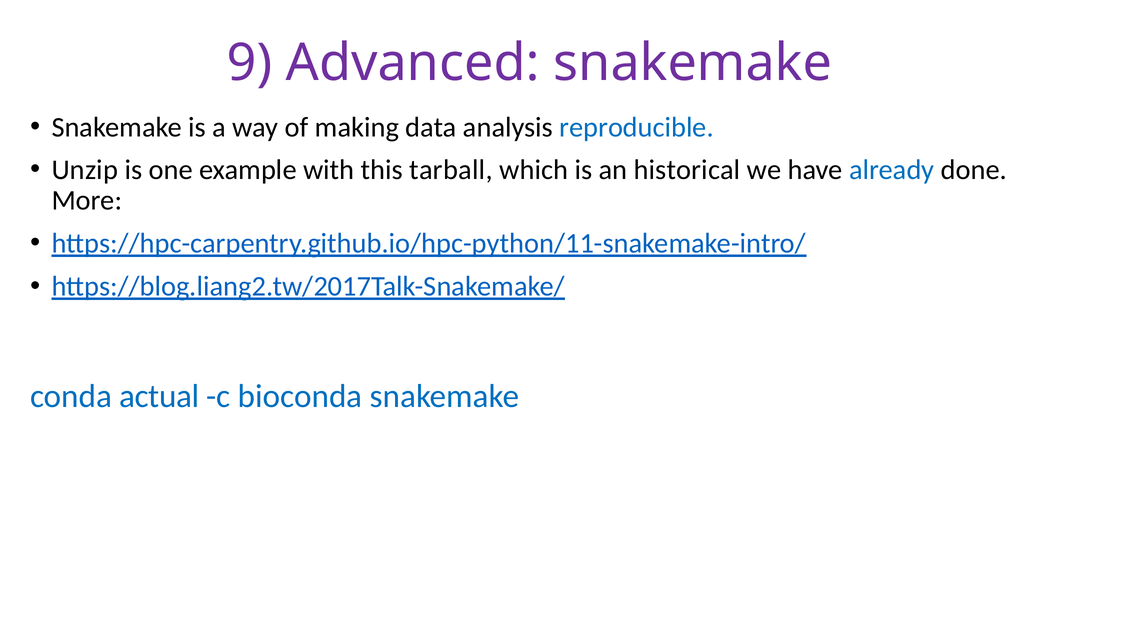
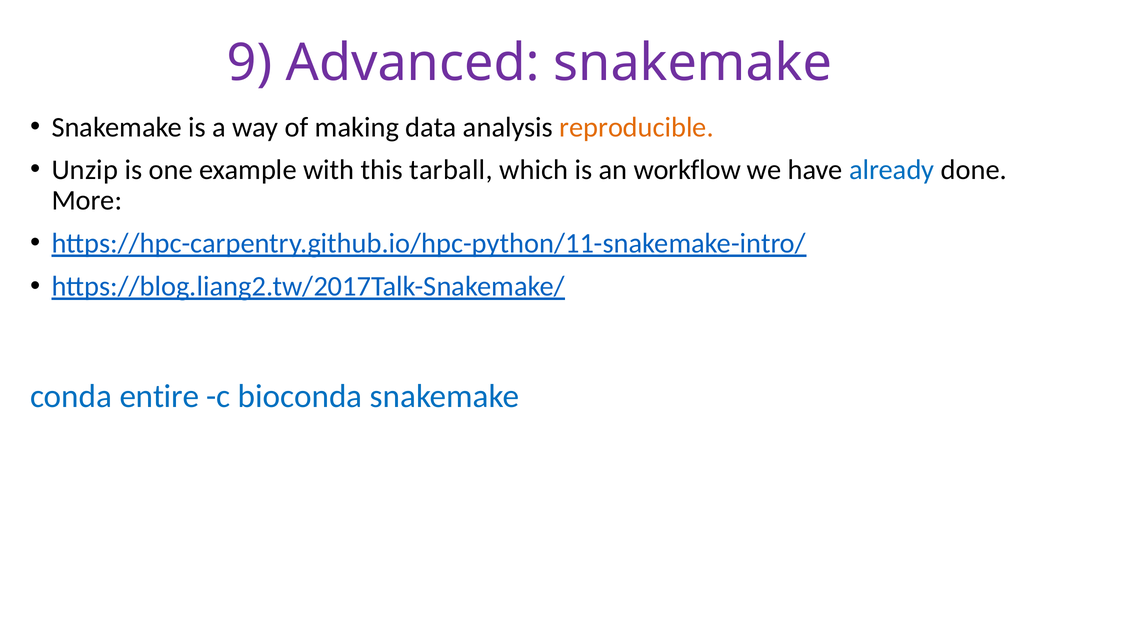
reproducible colour: blue -> orange
historical: historical -> workflow
actual: actual -> entire
